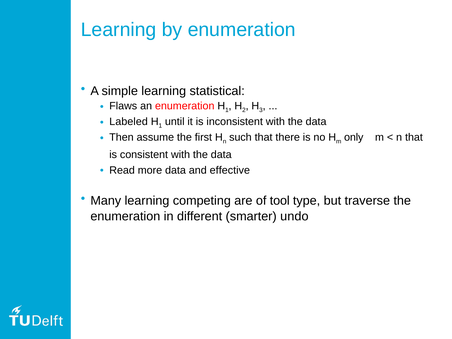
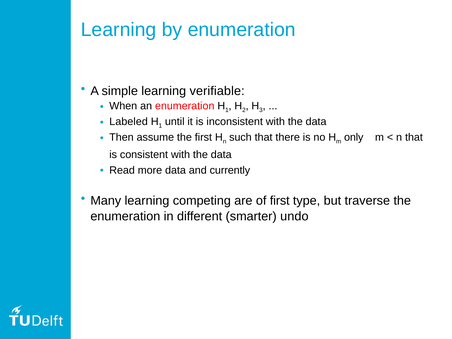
statistical: statistical -> verifiable
Flaws: Flaws -> When
effective: effective -> currently
of tool: tool -> first
